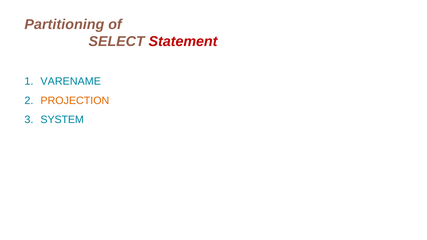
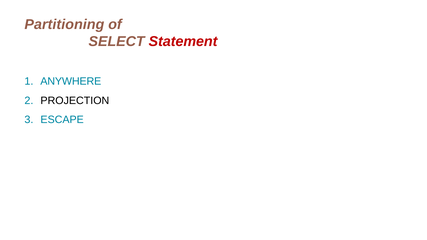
VARENAME: VARENAME -> ANYWHERE
PROJECTION colour: orange -> black
SYSTEM: SYSTEM -> ESCAPE
